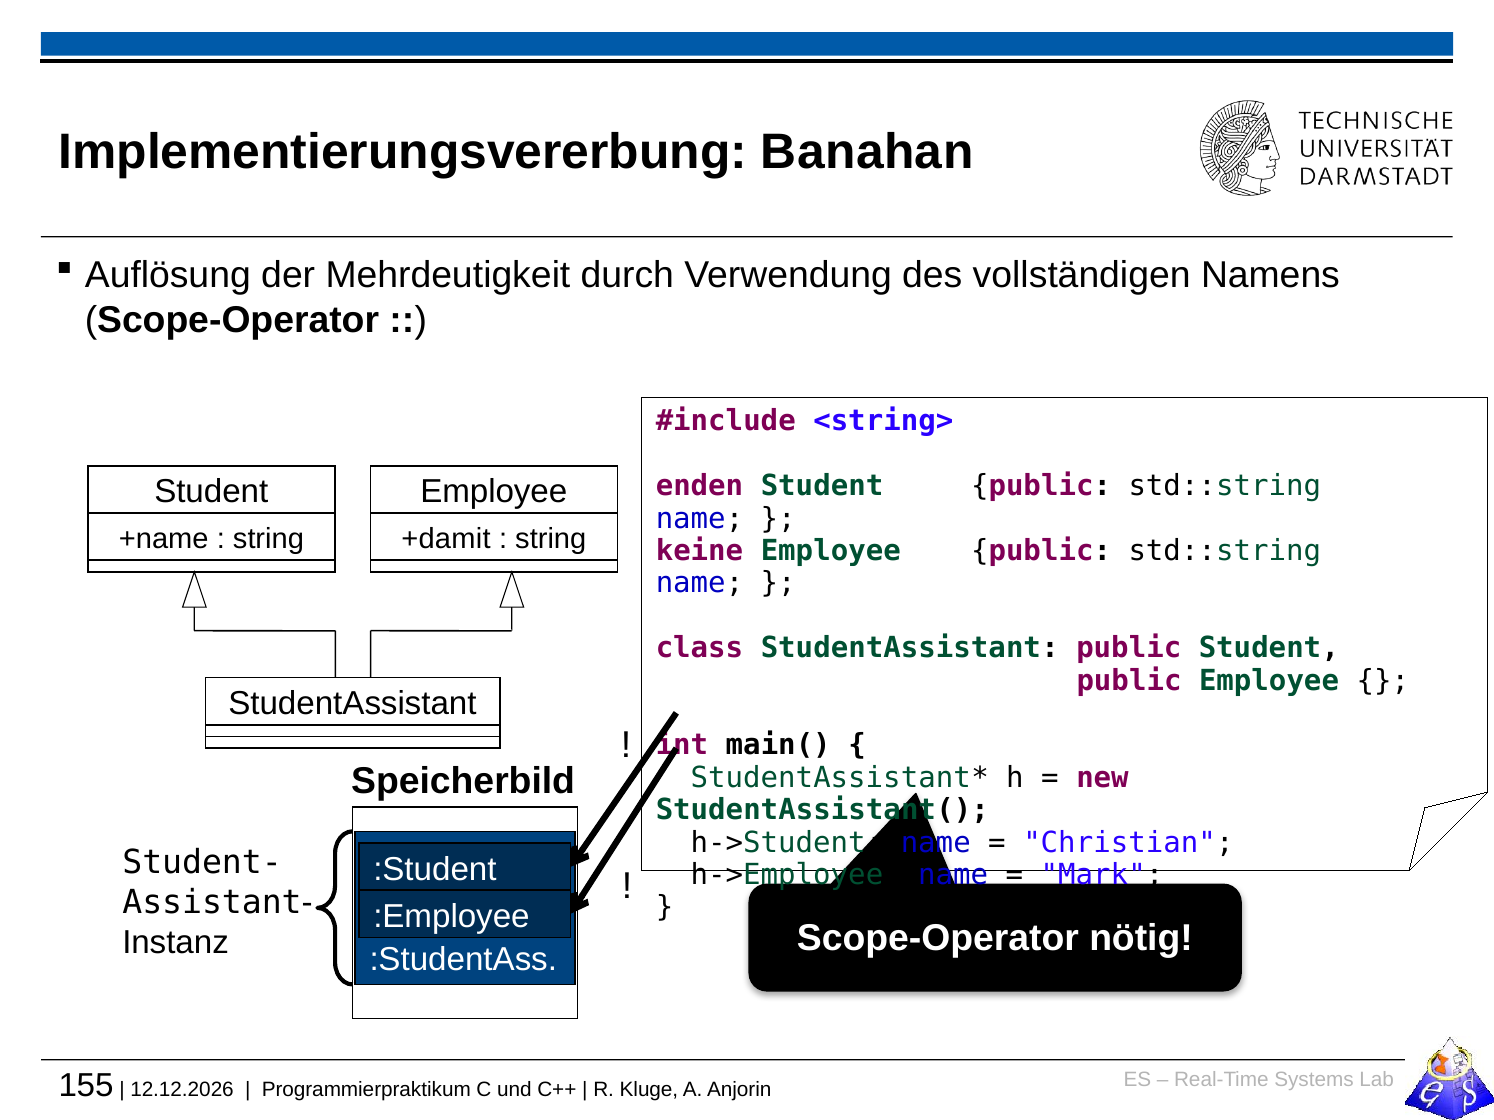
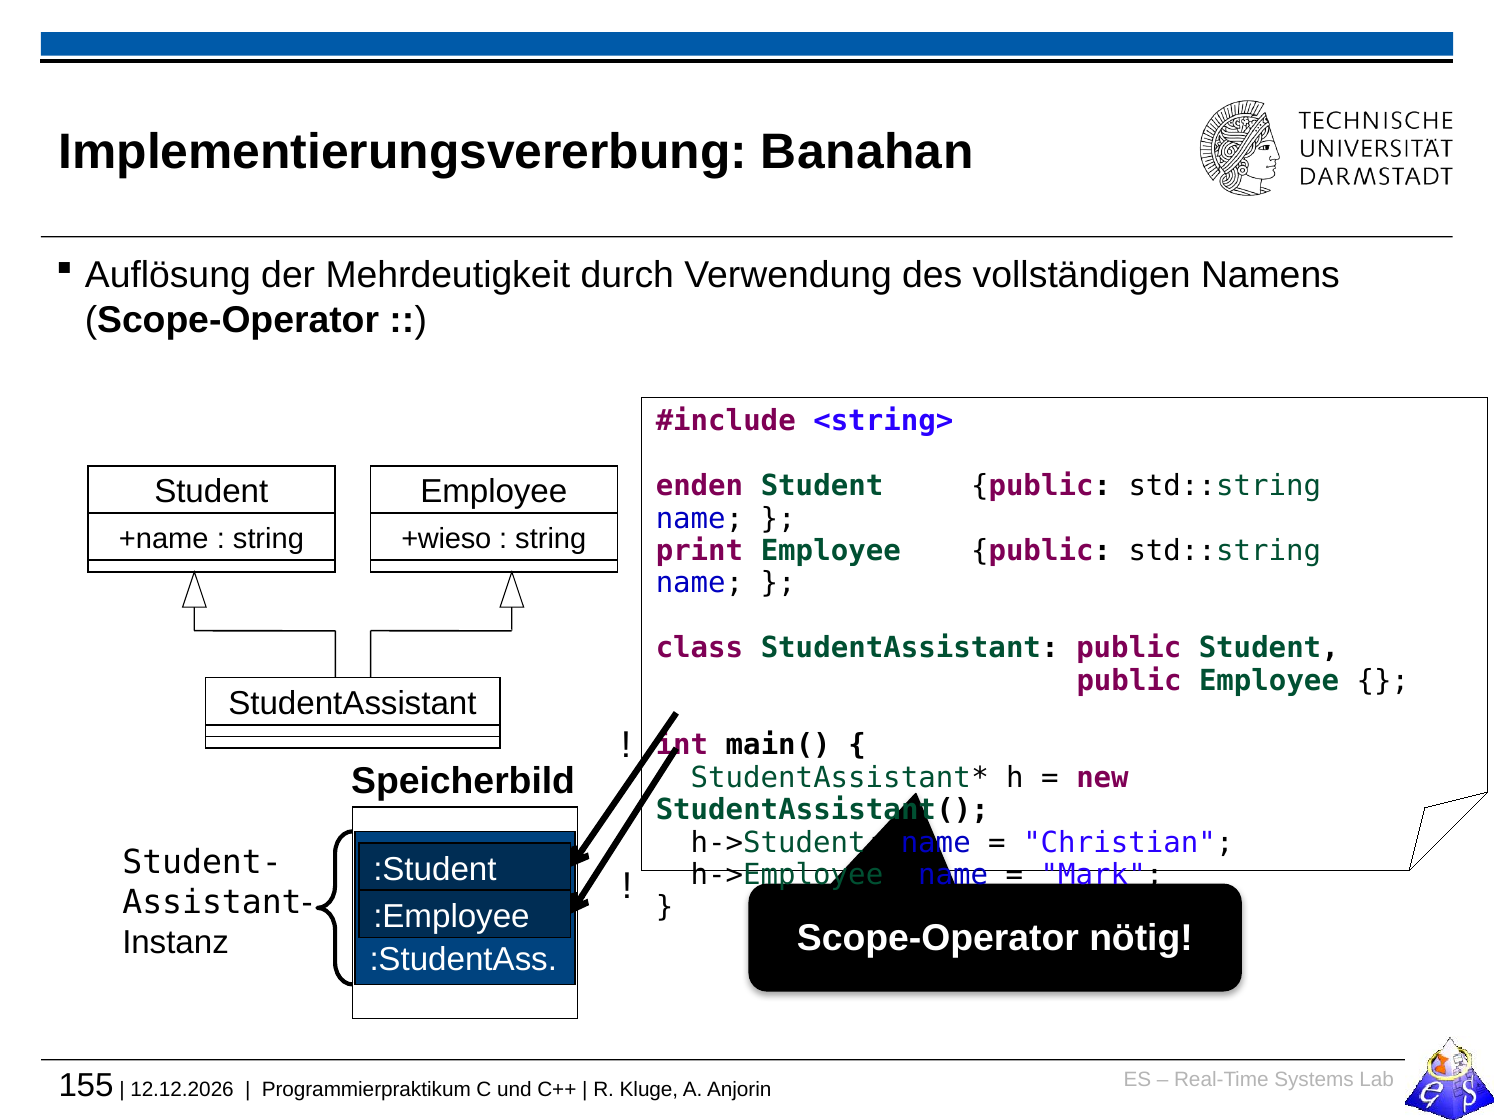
+damit: +damit -> +wieso
keine: keine -> print
